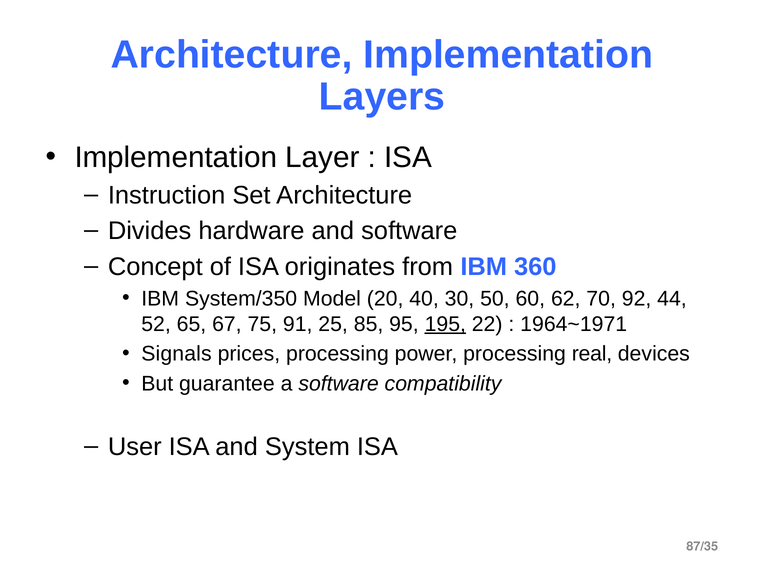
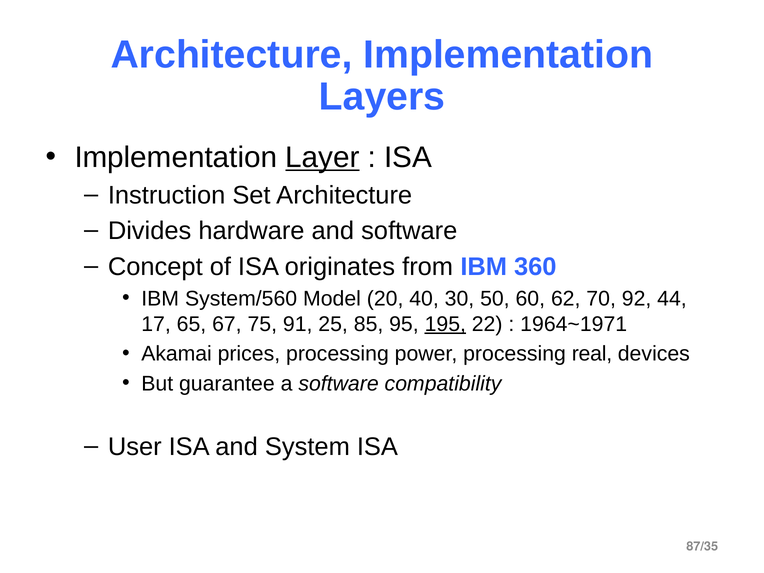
Layer underline: none -> present
System/350: System/350 -> System/560
52: 52 -> 17
Signals: Signals -> Akamai
